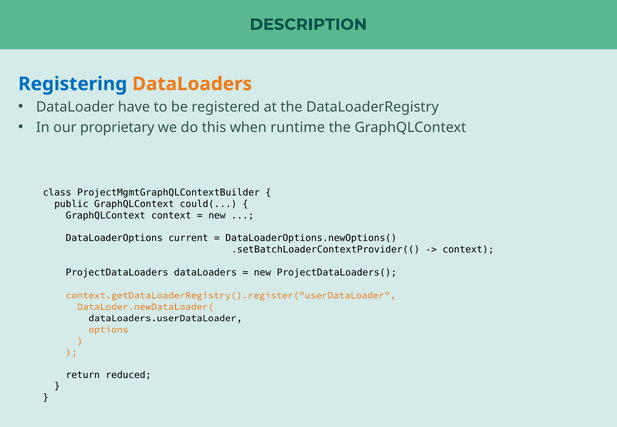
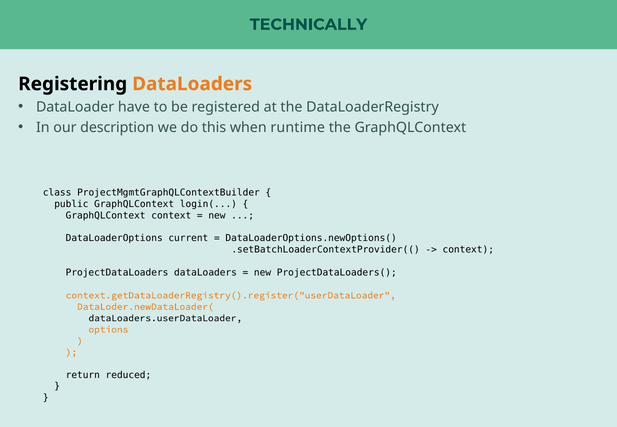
DESCRIPTION: DESCRIPTION -> TECHNICALLY
Registering colour: blue -> black
proprietary: proprietary -> description
could(: could( -> login(
